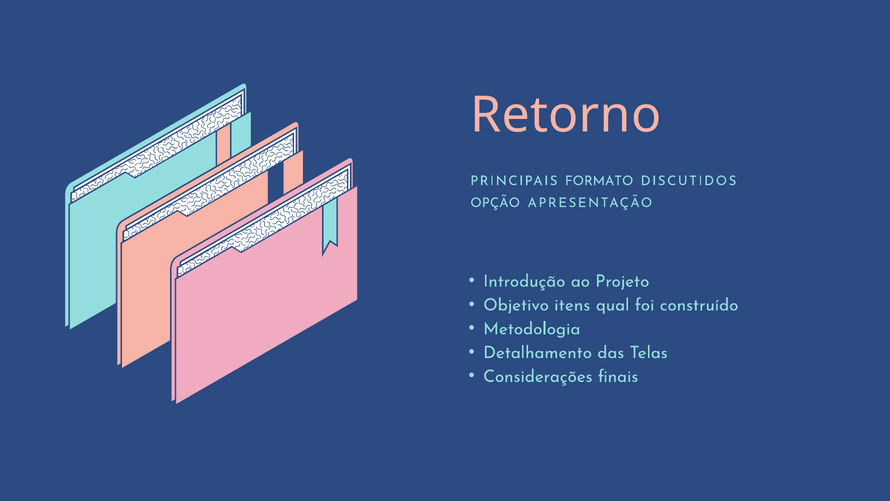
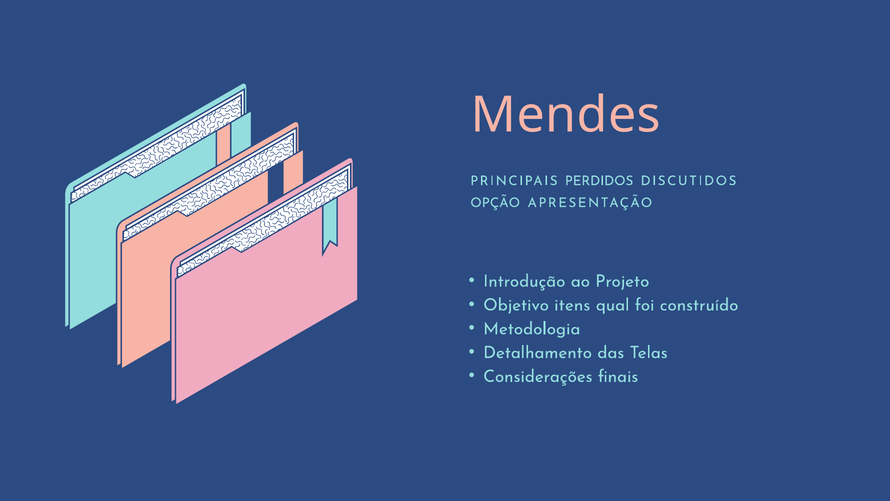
Retorno: Retorno -> Mendes
FORMATO: FORMATO -> PERDIDOS
